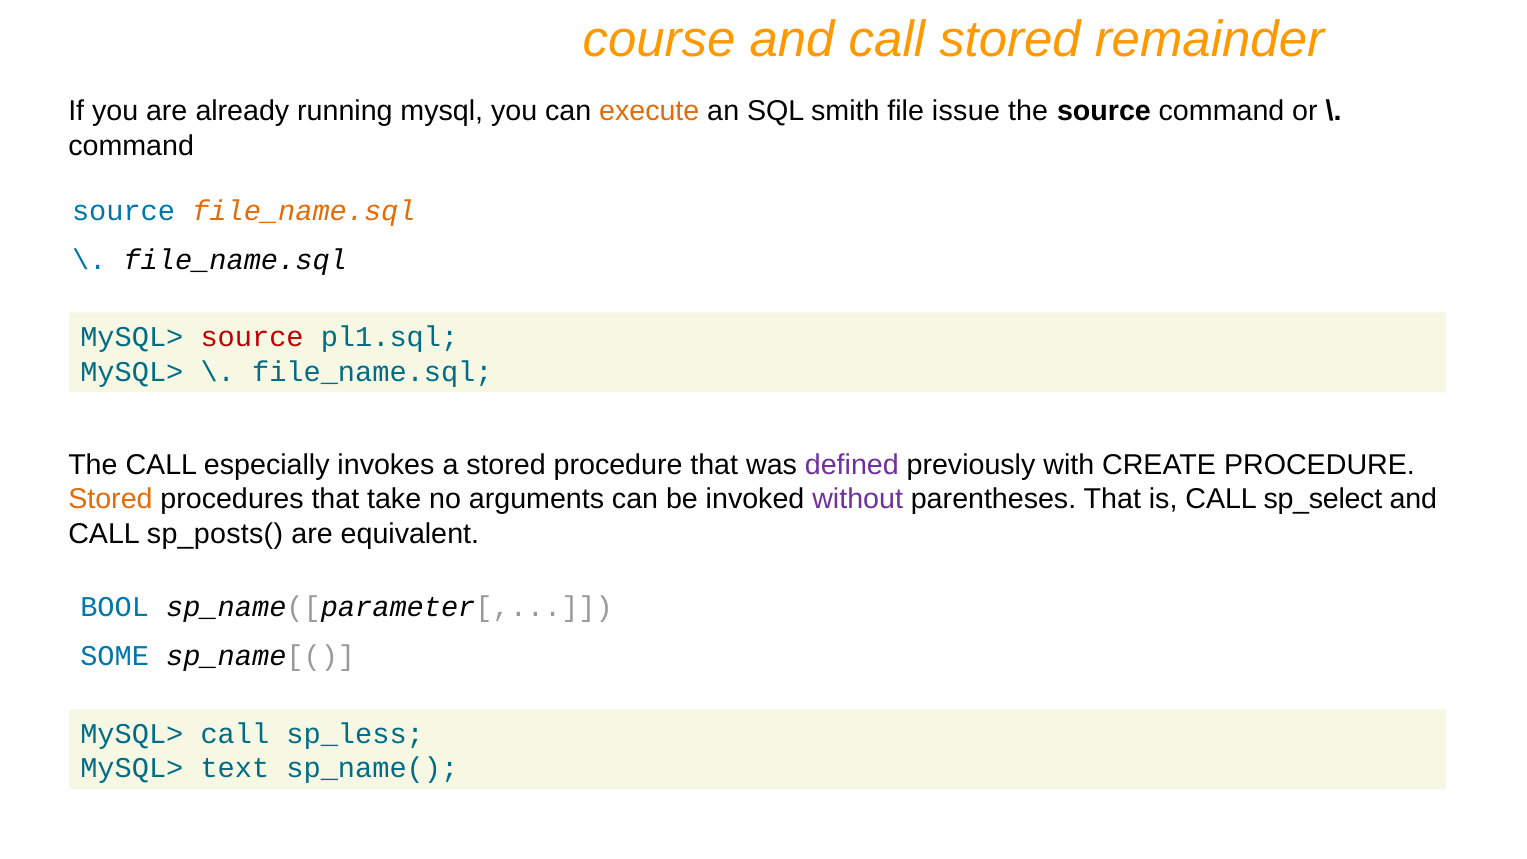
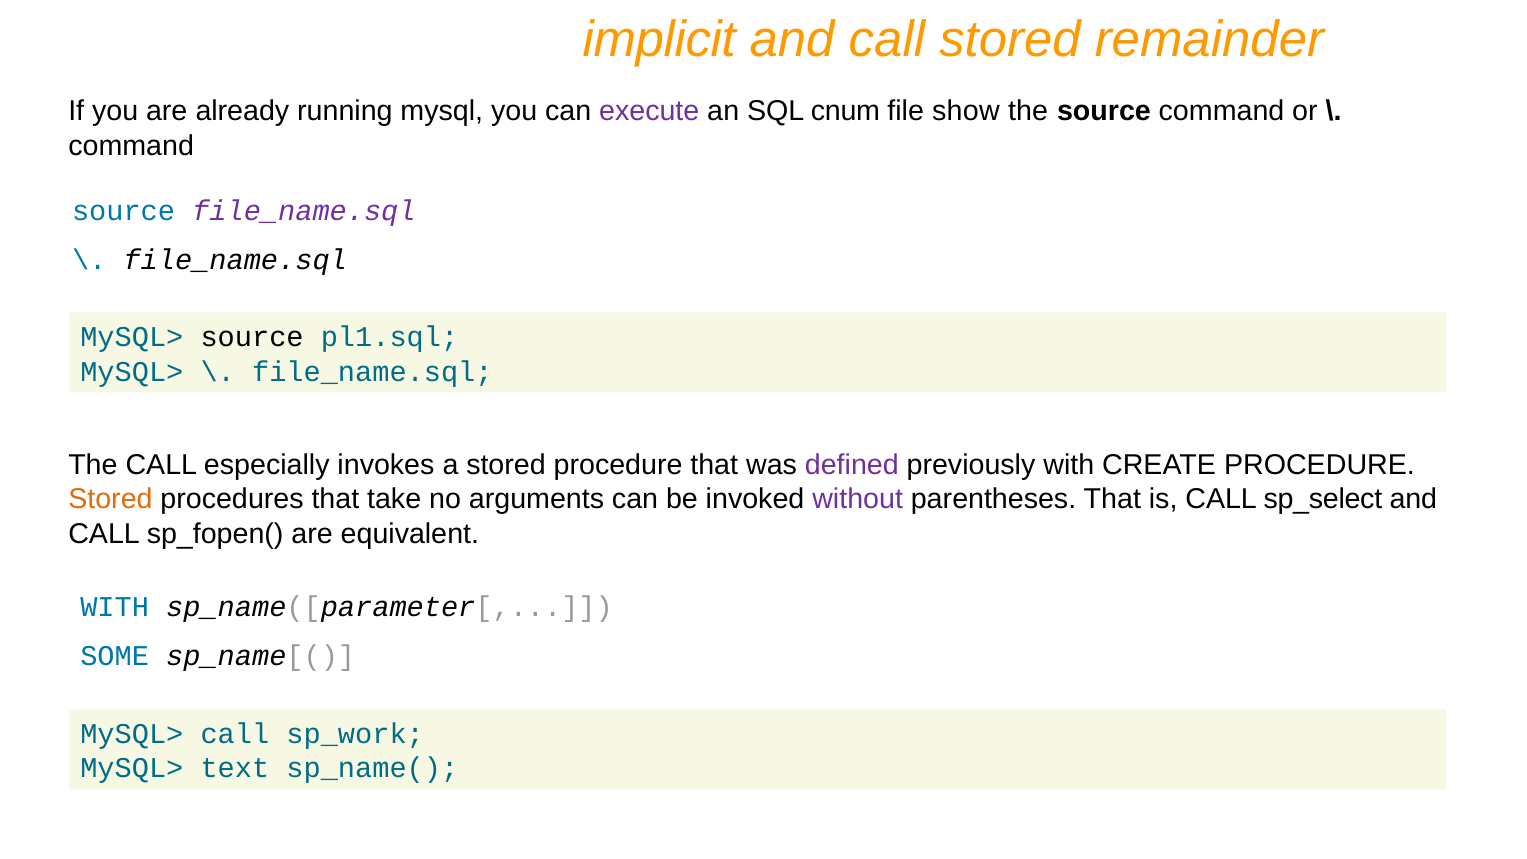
course: course -> implicit
execute colour: orange -> purple
smith: smith -> cnum
issue: issue -> show
file_name.sql at (304, 211) colour: orange -> purple
source at (252, 337) colour: red -> black
sp_posts(: sp_posts( -> sp_fopen(
BOOL at (115, 607): BOOL -> WITH
sp_less: sp_less -> sp_work
